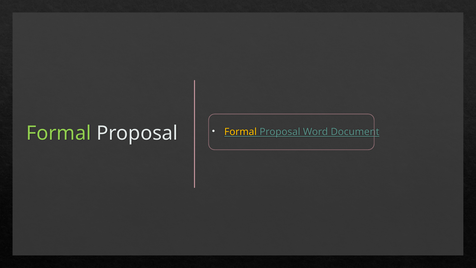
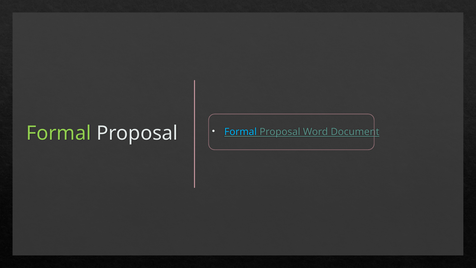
Formal at (241, 132) colour: yellow -> light blue
